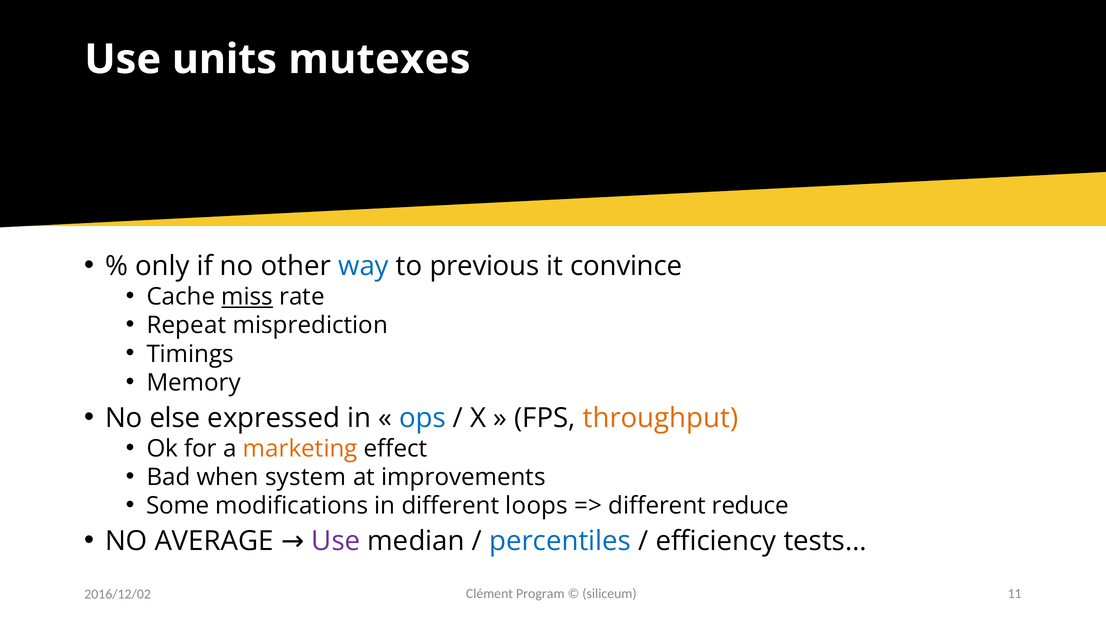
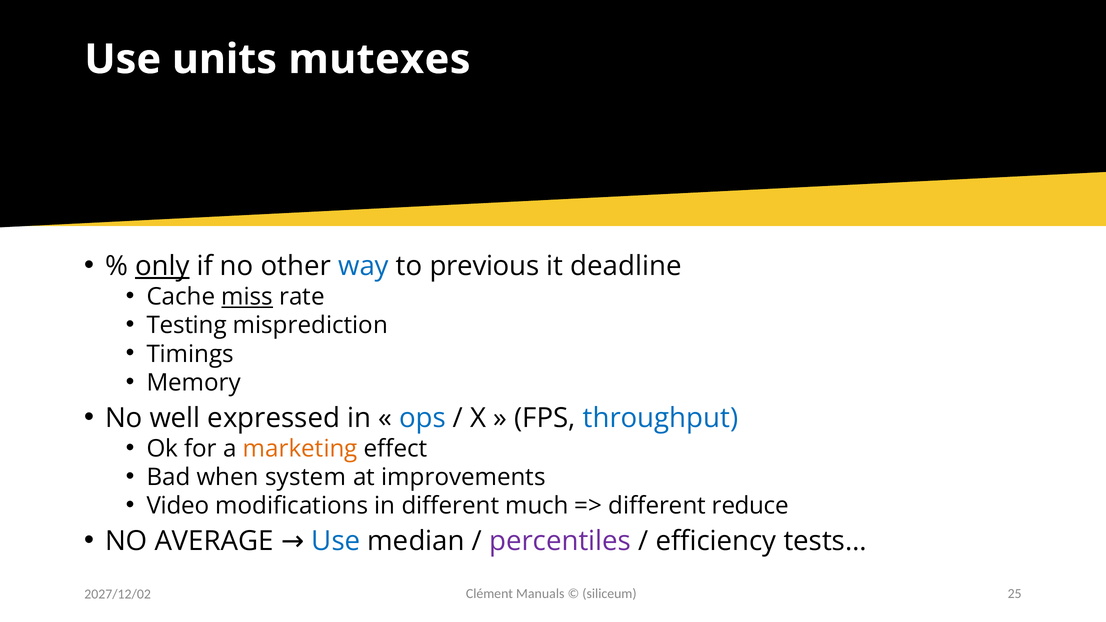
only underline: none -> present
convince: convince -> deadline
Repeat: Repeat -> Testing
else: else -> well
throughput colour: orange -> blue
Some: Some -> Video
loops: loops -> much
Use at (336, 541) colour: purple -> blue
percentiles colour: blue -> purple
Program: Program -> Manuals
11: 11 -> 25
2016/12/02: 2016/12/02 -> 2027/12/02
